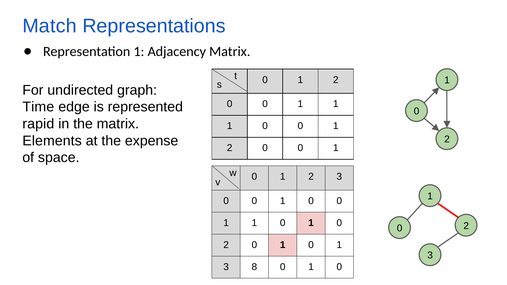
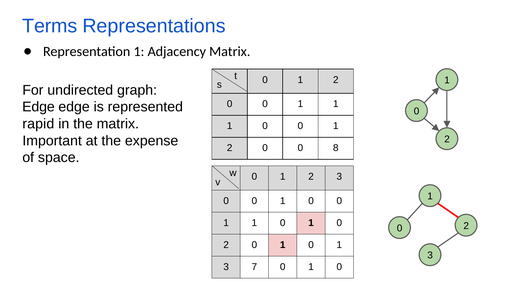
Match: Match -> Terms
Time at (38, 107): Time -> Edge
Elements: Elements -> Important
1 at (336, 148): 1 -> 8
8: 8 -> 7
